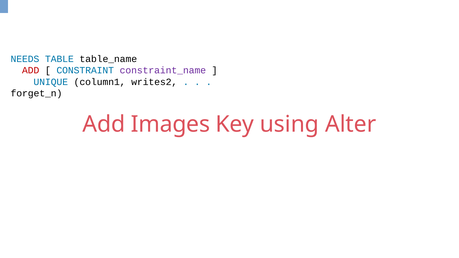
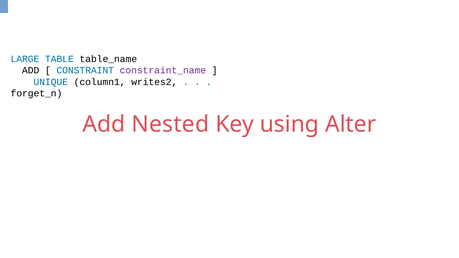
NEEDS: NEEDS -> LARGE
ADD at (31, 71) colour: red -> black
Images: Images -> Nested
